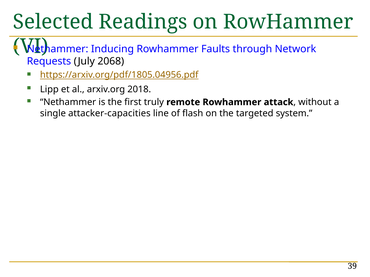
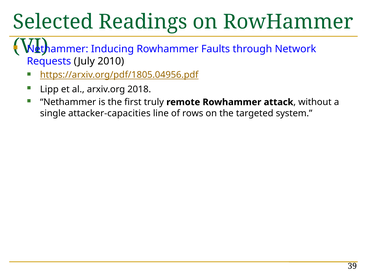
2068: 2068 -> 2010
flash: flash -> rows
